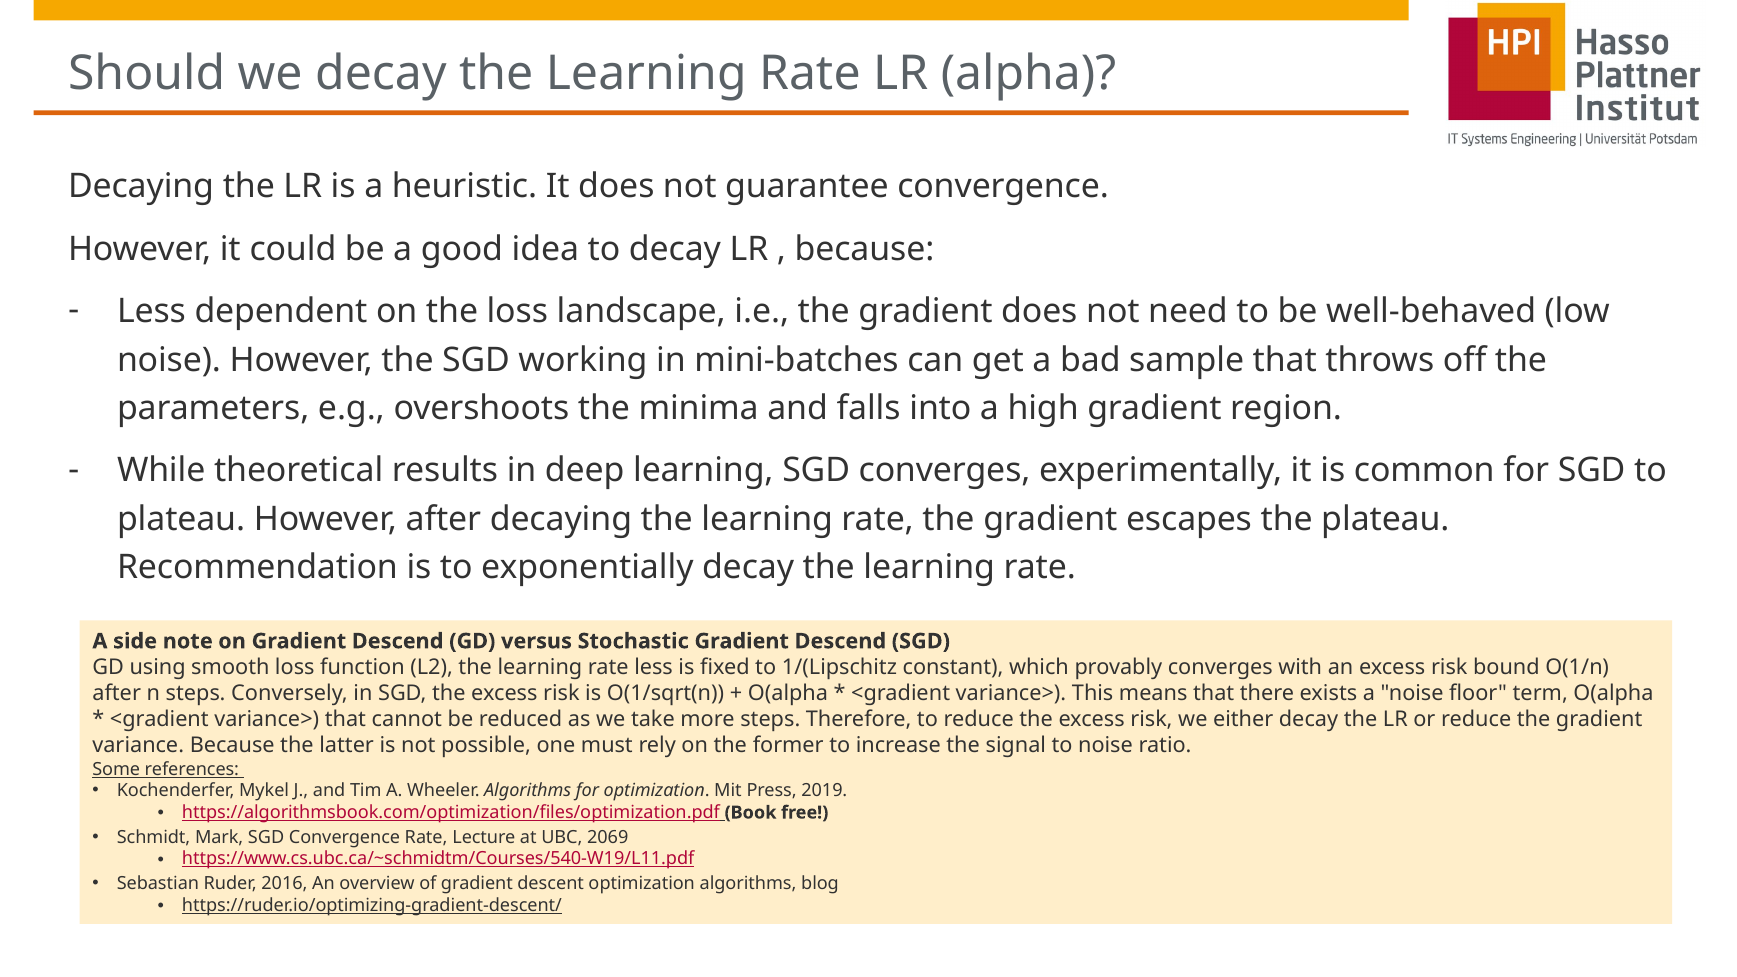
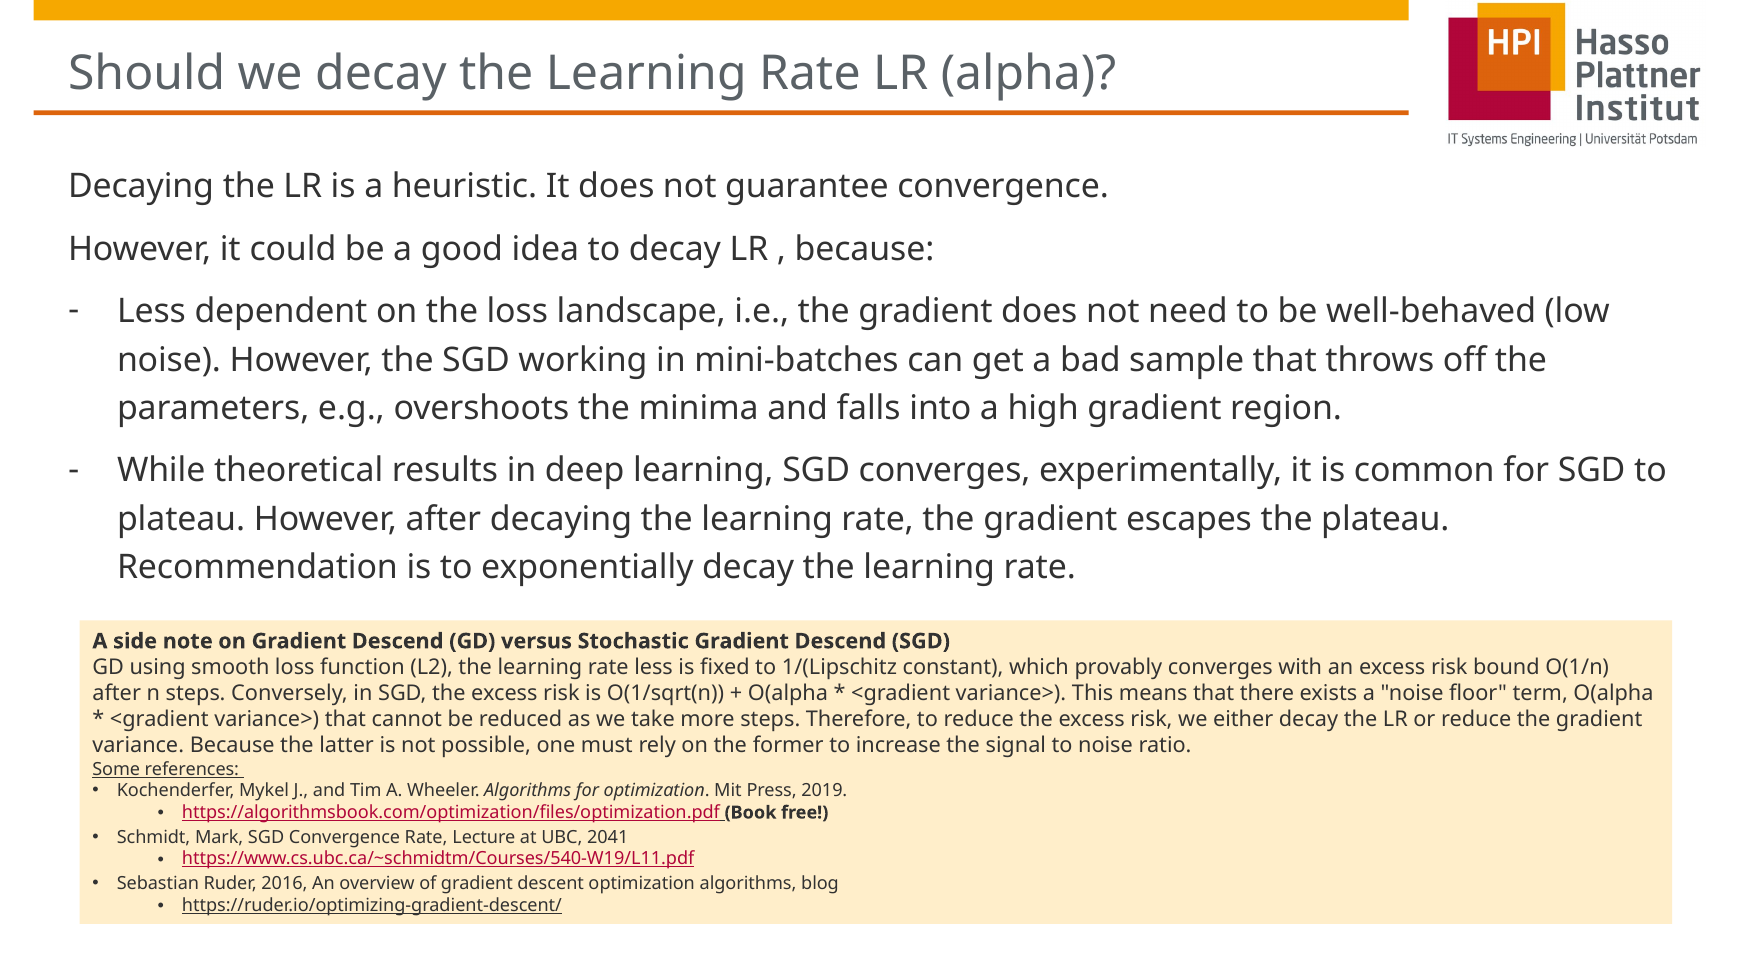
2069: 2069 -> 2041
